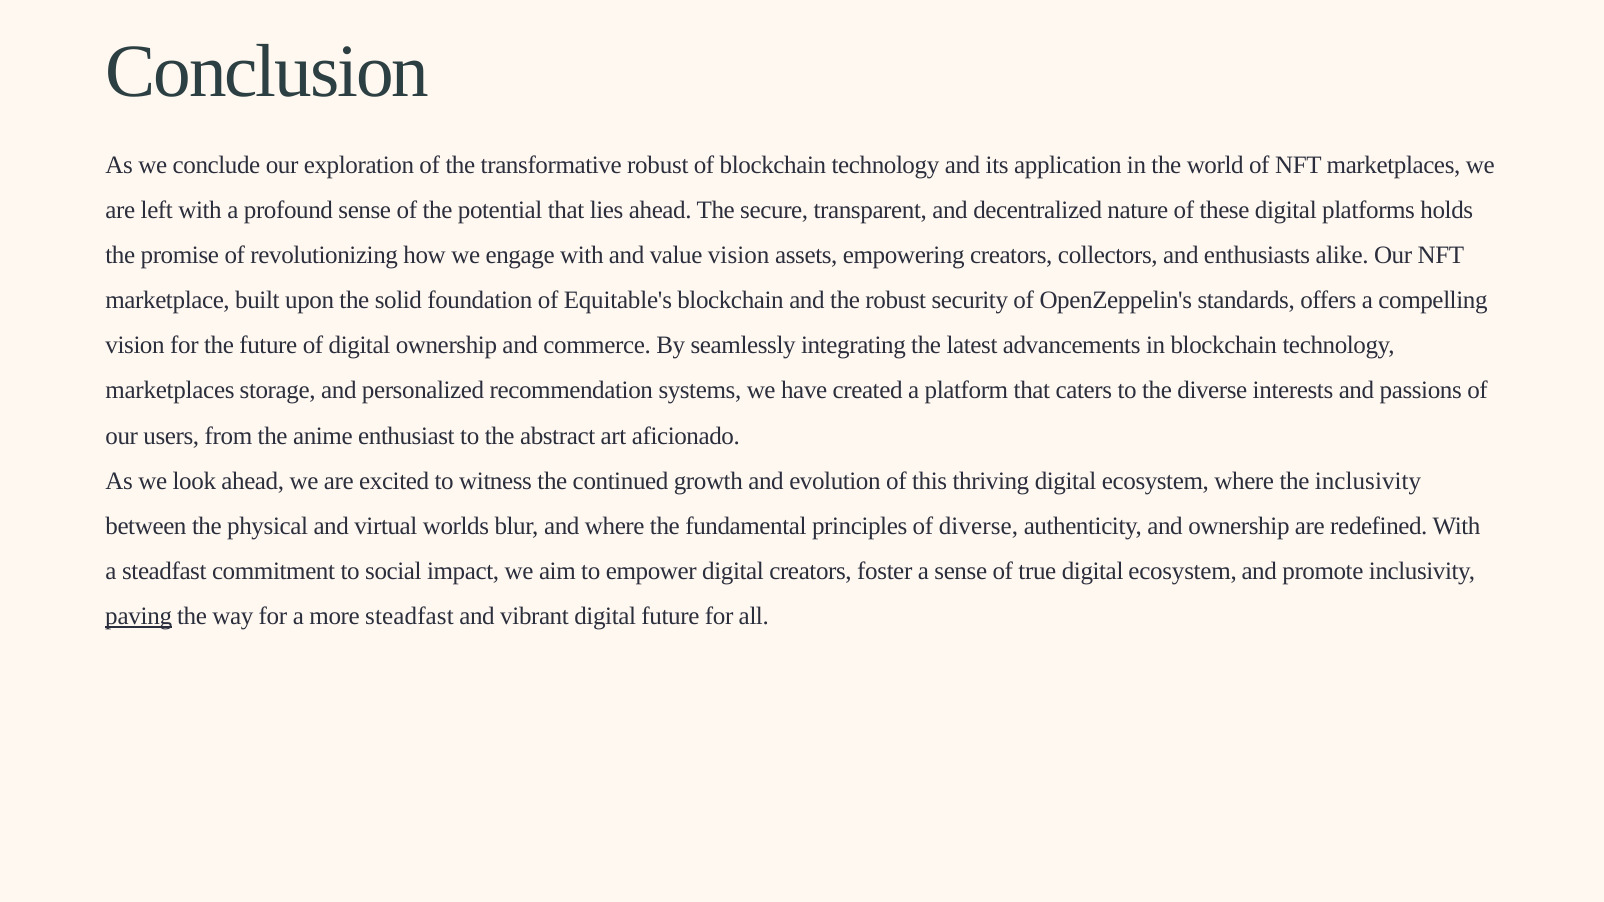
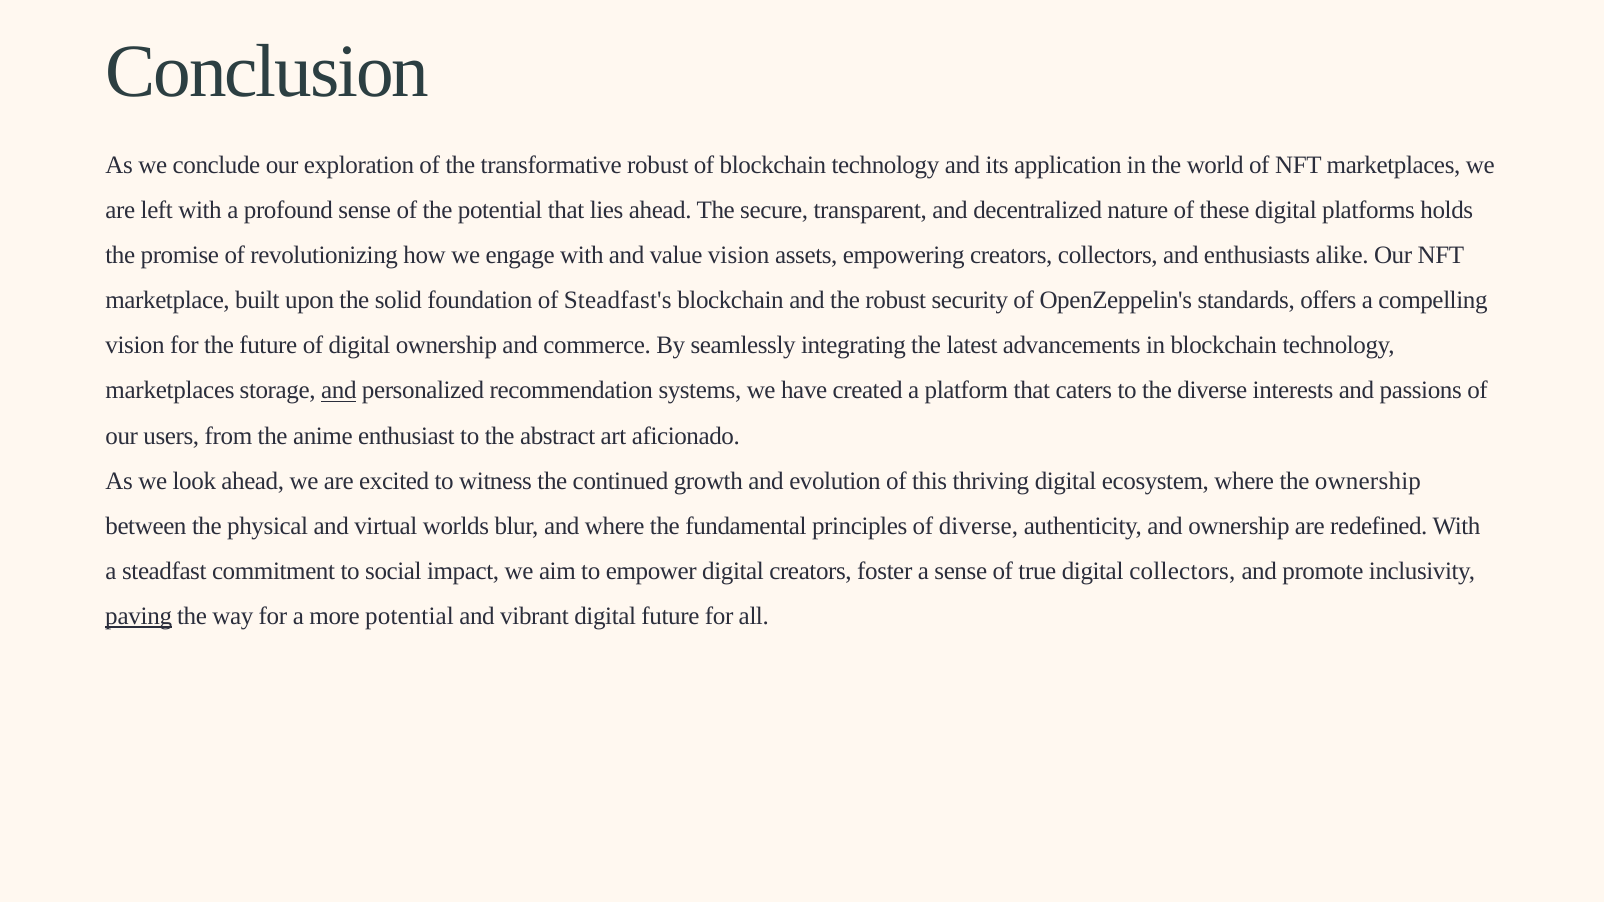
Equitable's: Equitable's -> Steadfast's
and at (339, 391) underline: none -> present
the inclusivity: inclusivity -> ownership
true digital ecosystem: ecosystem -> collectors
more steadfast: steadfast -> potential
